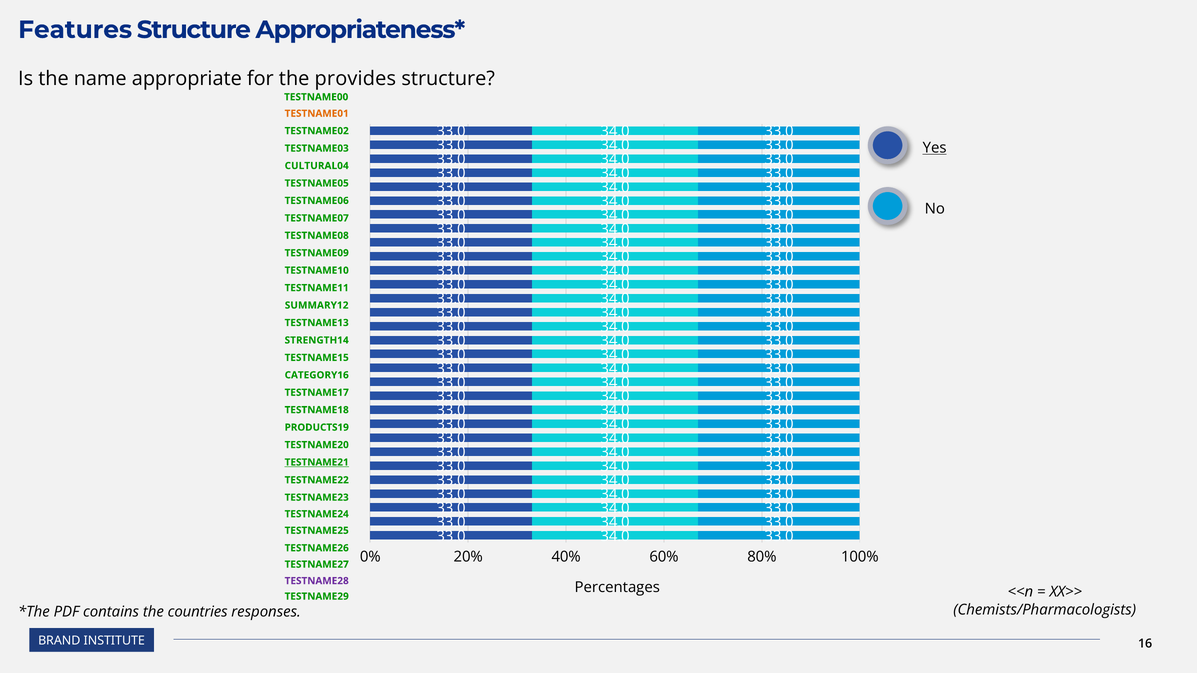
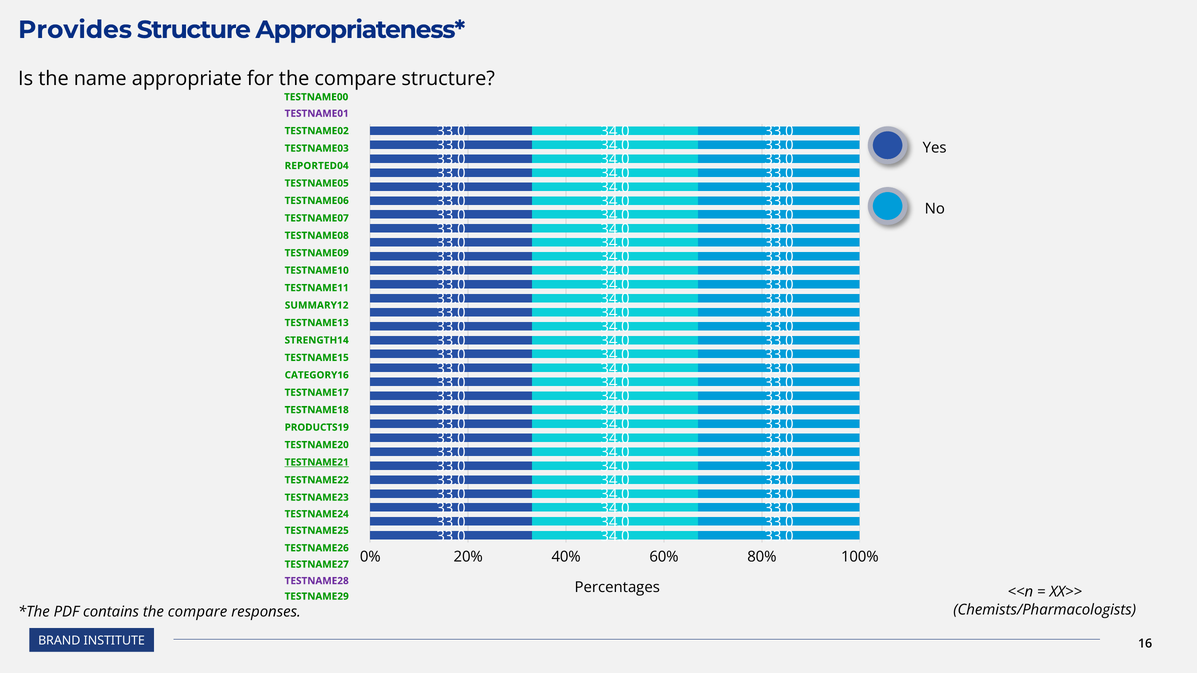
Features: Features -> Provides
for the provides: provides -> compare
TESTNAME01 colour: orange -> purple
Yes underline: present -> none
CULTURAL04: CULTURAL04 -> REPORTED04
contains the countries: countries -> compare
